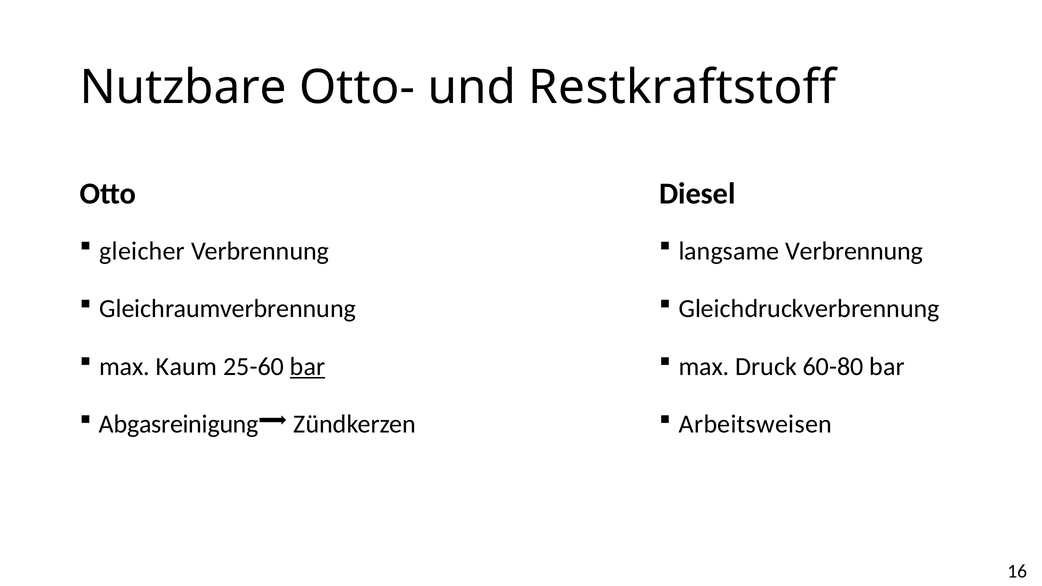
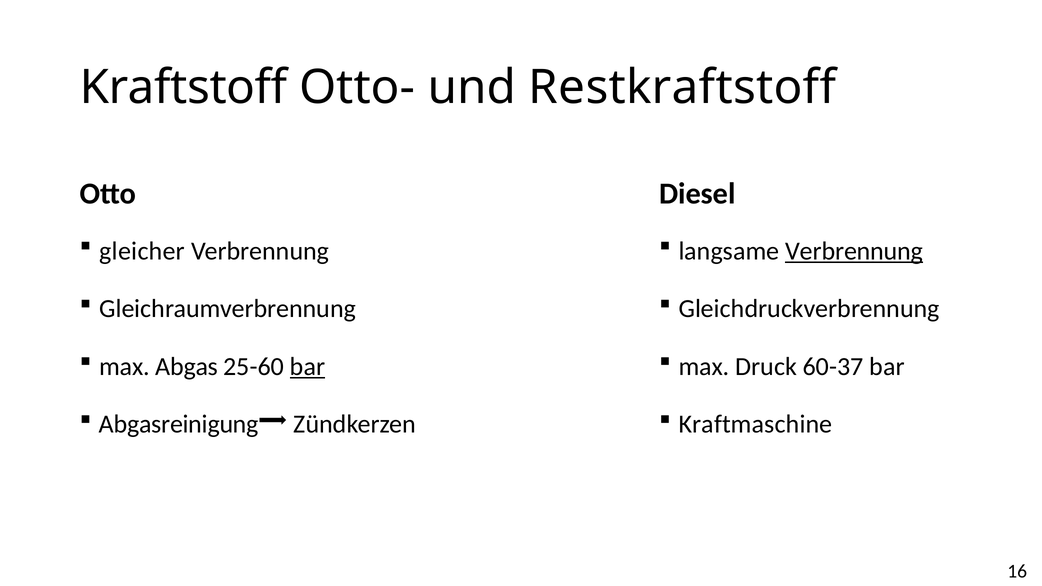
Nutzbare: Nutzbare -> Kraftstoff
Verbrennung at (854, 251) underline: none -> present
Kaum: Kaum -> Abgas
60-80: 60-80 -> 60-37
Arbeitsweisen: Arbeitsweisen -> Kraftmaschine
